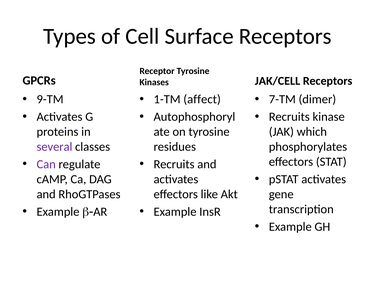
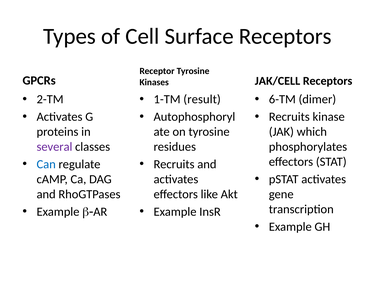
9-TM: 9-TM -> 2-TM
affect: affect -> result
7-TM: 7-TM -> 6-TM
Can colour: purple -> blue
